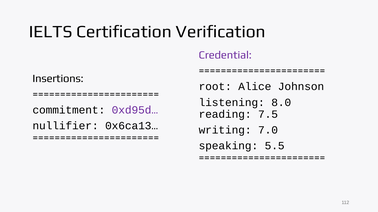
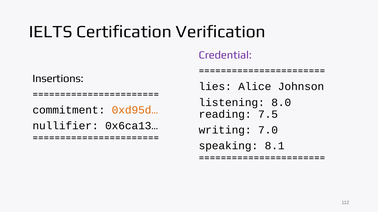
root: root -> lies
0xd95d… colour: purple -> orange
5.5: 5.5 -> 8.1
